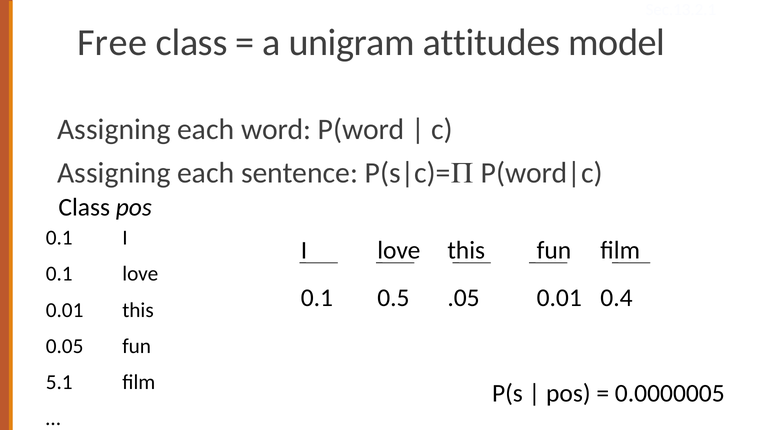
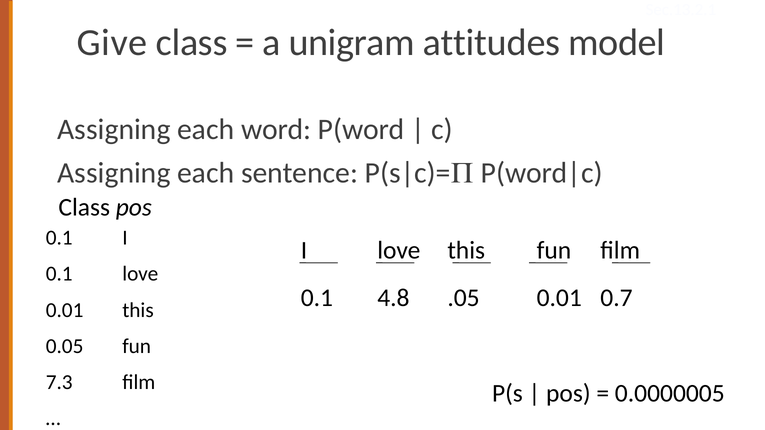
Free: Free -> Give
0.5: 0.5 -> 4.8
0.4: 0.4 -> 0.7
5.1: 5.1 -> 7.3
